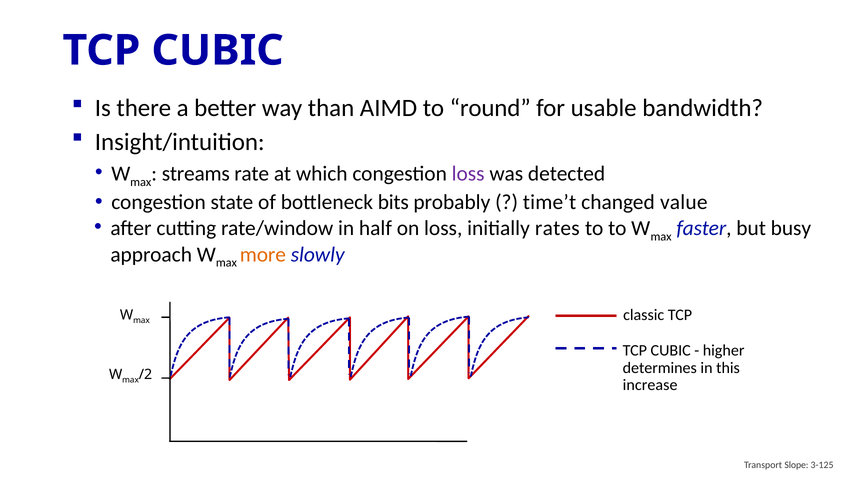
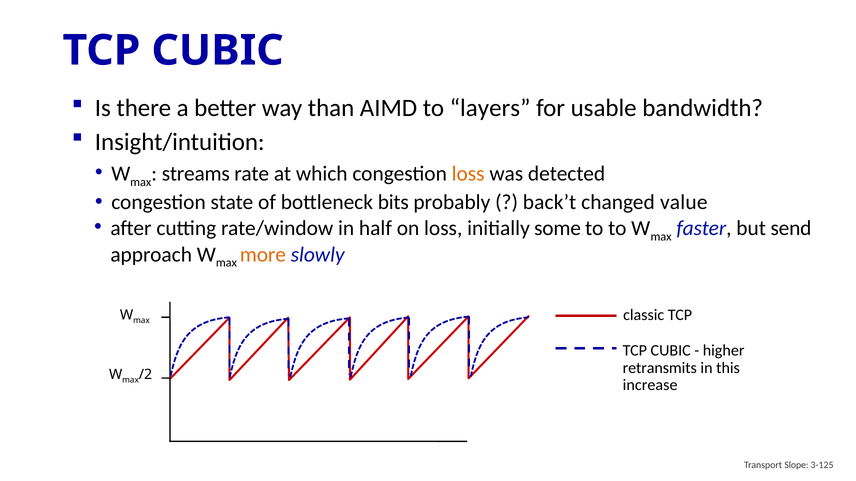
round: round -> layers
loss at (468, 174) colour: purple -> orange
time’t: time’t -> back’t
rates: rates -> some
busy: busy -> send
determines: determines -> retransmits
